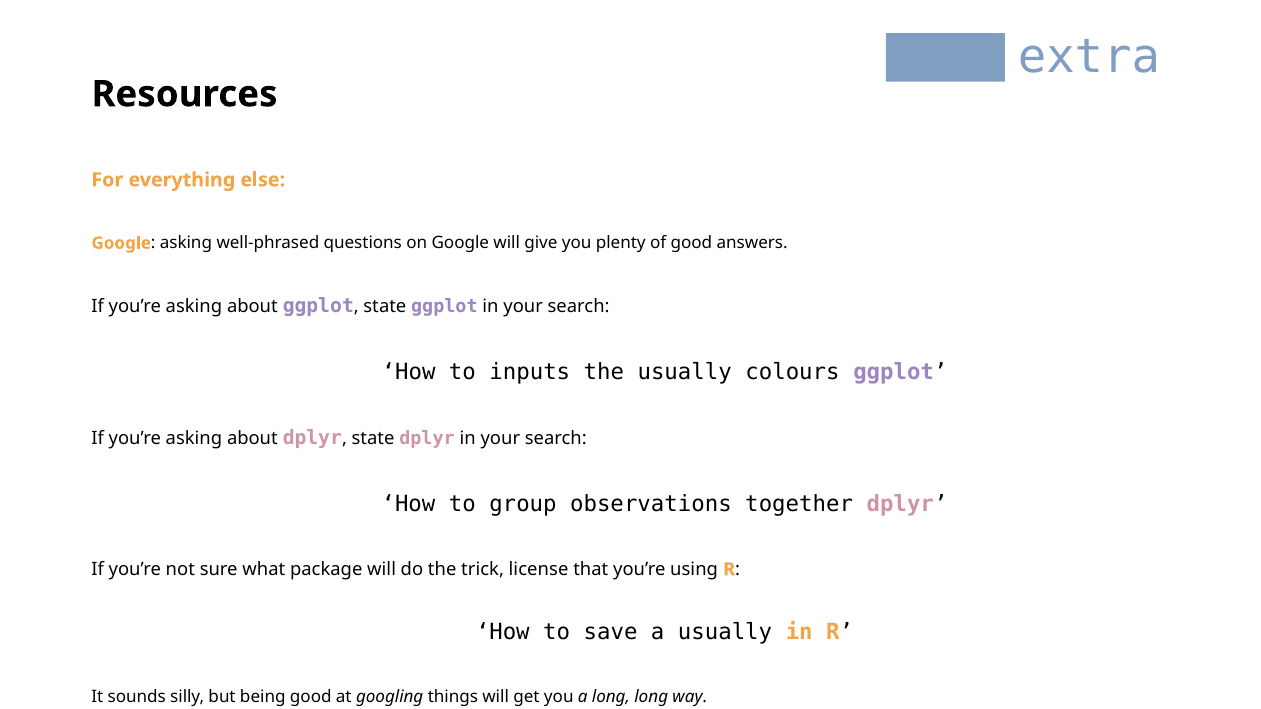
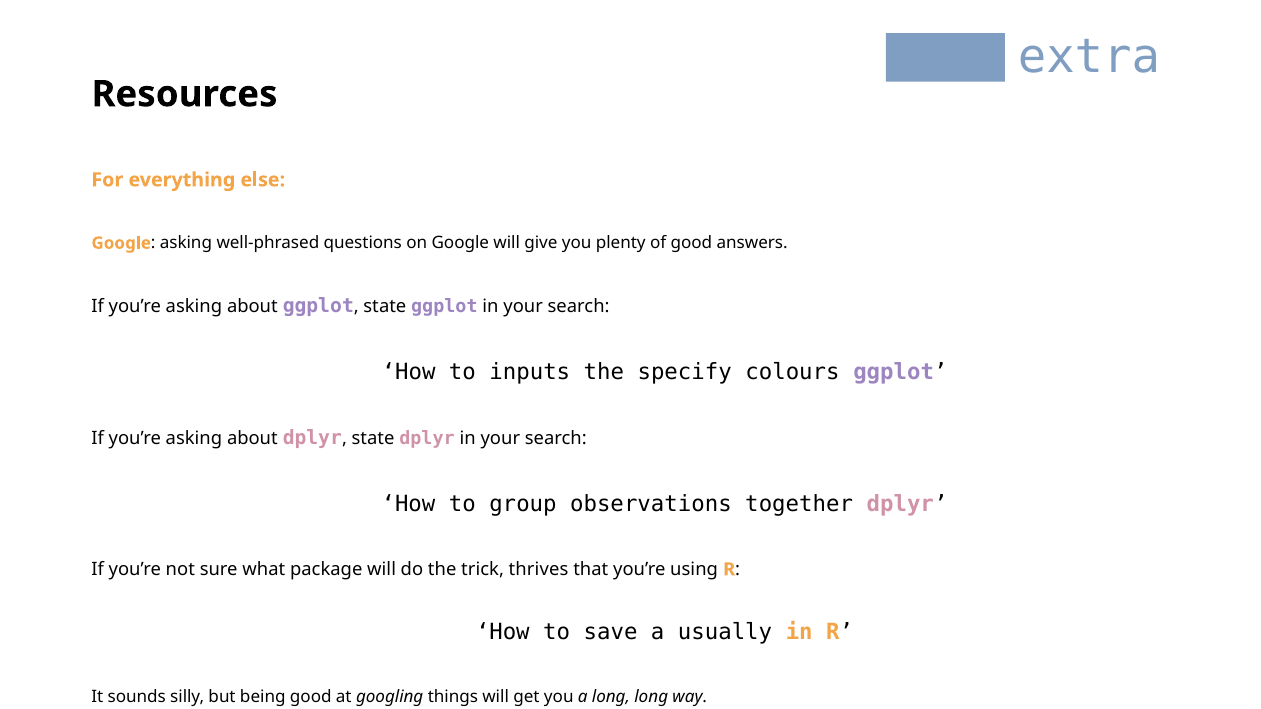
the usually: usually -> specify
license: license -> thrives
